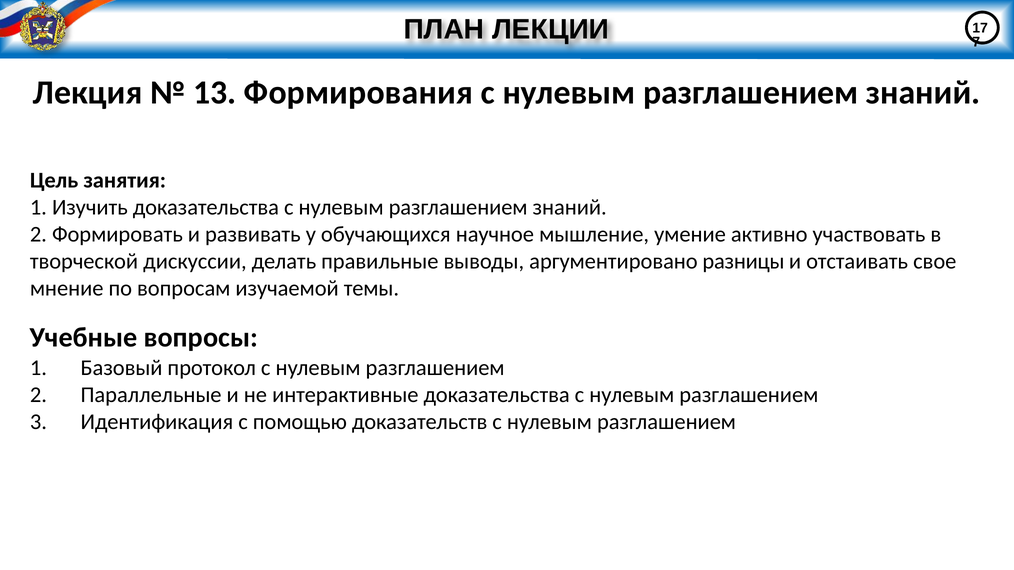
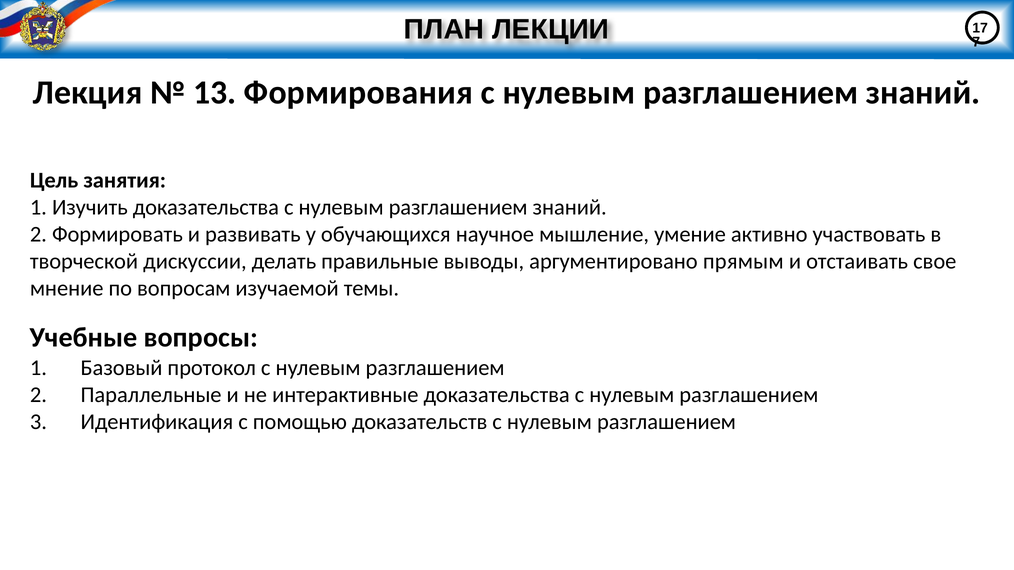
разницы: разницы -> прямым
